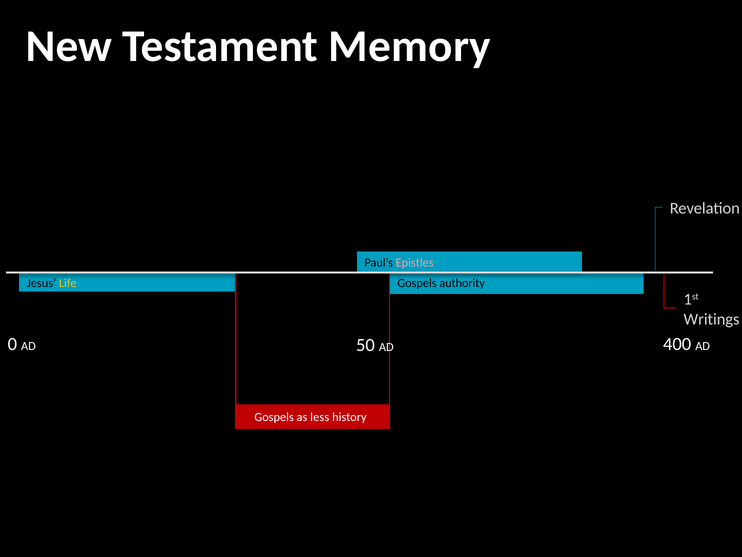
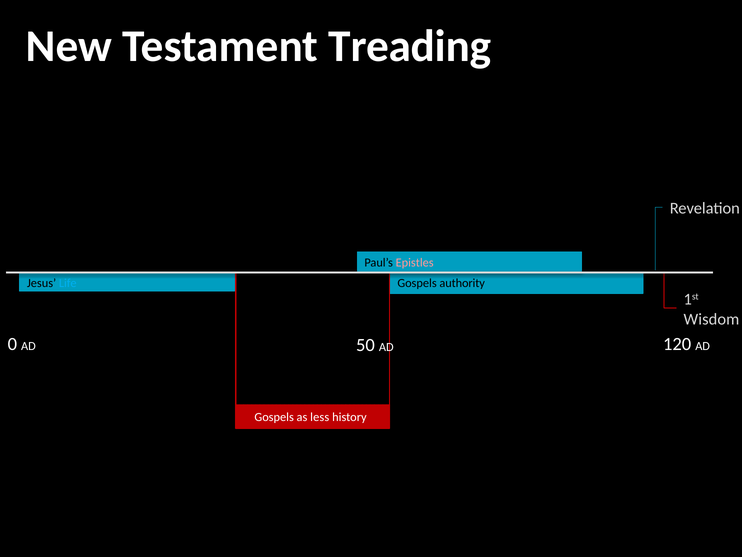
Memory: Memory -> Treading
Life colour: yellow -> light blue
Writings: Writings -> Wisdom
400: 400 -> 120
